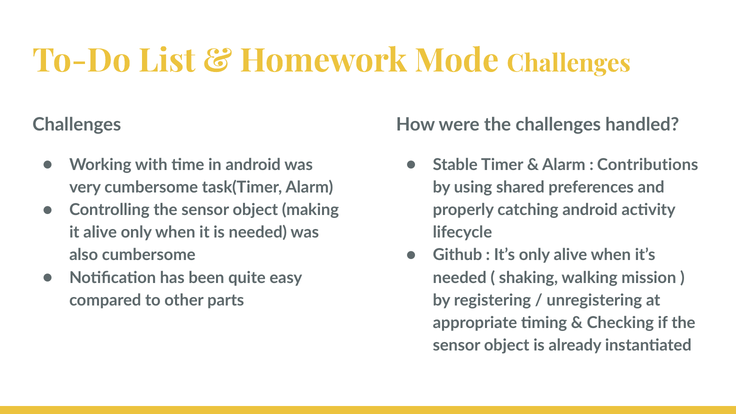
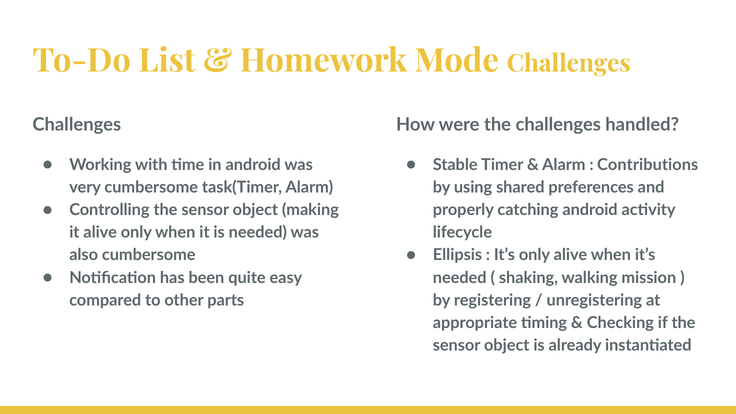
Github: Github -> Ellipsis
